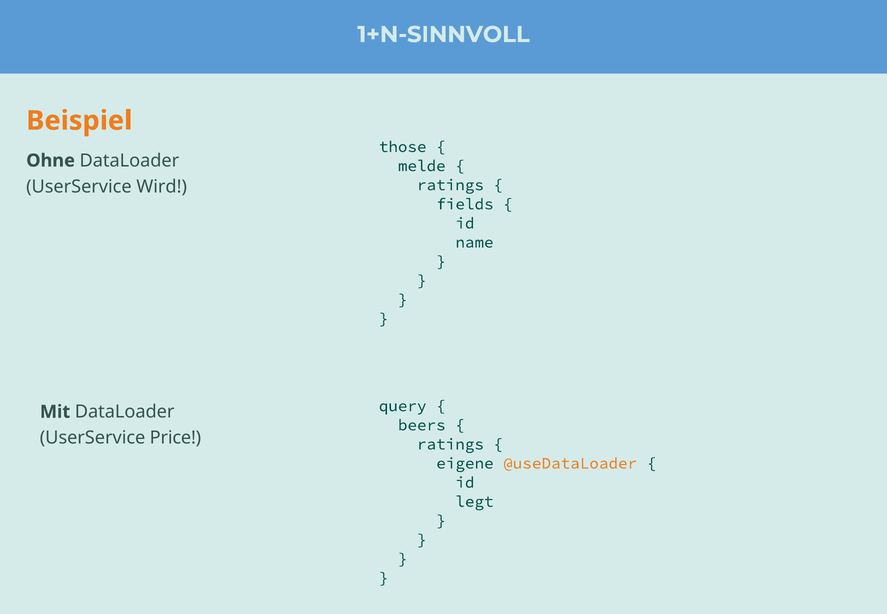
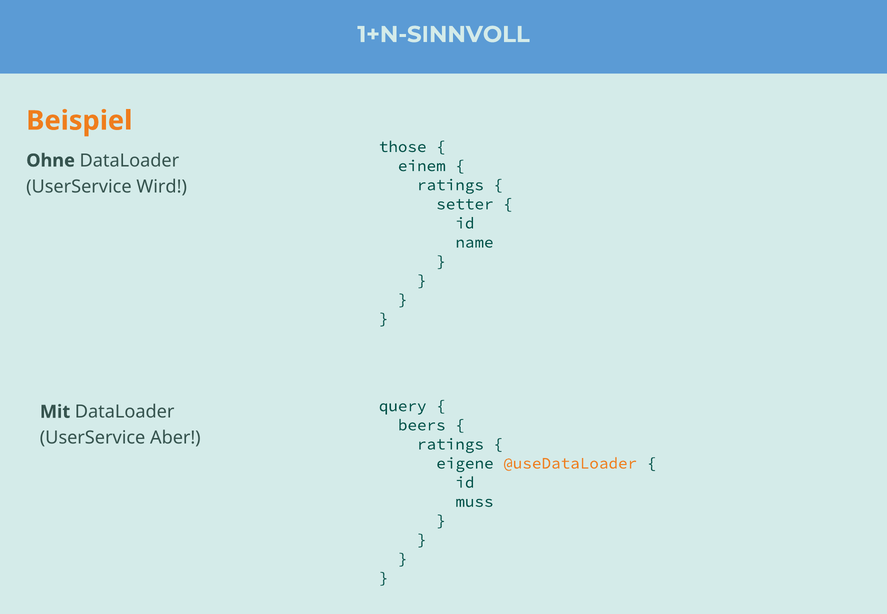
melde: melde -> einem
fields: fields -> setter
Price: Price -> Aber
legt: legt -> muss
